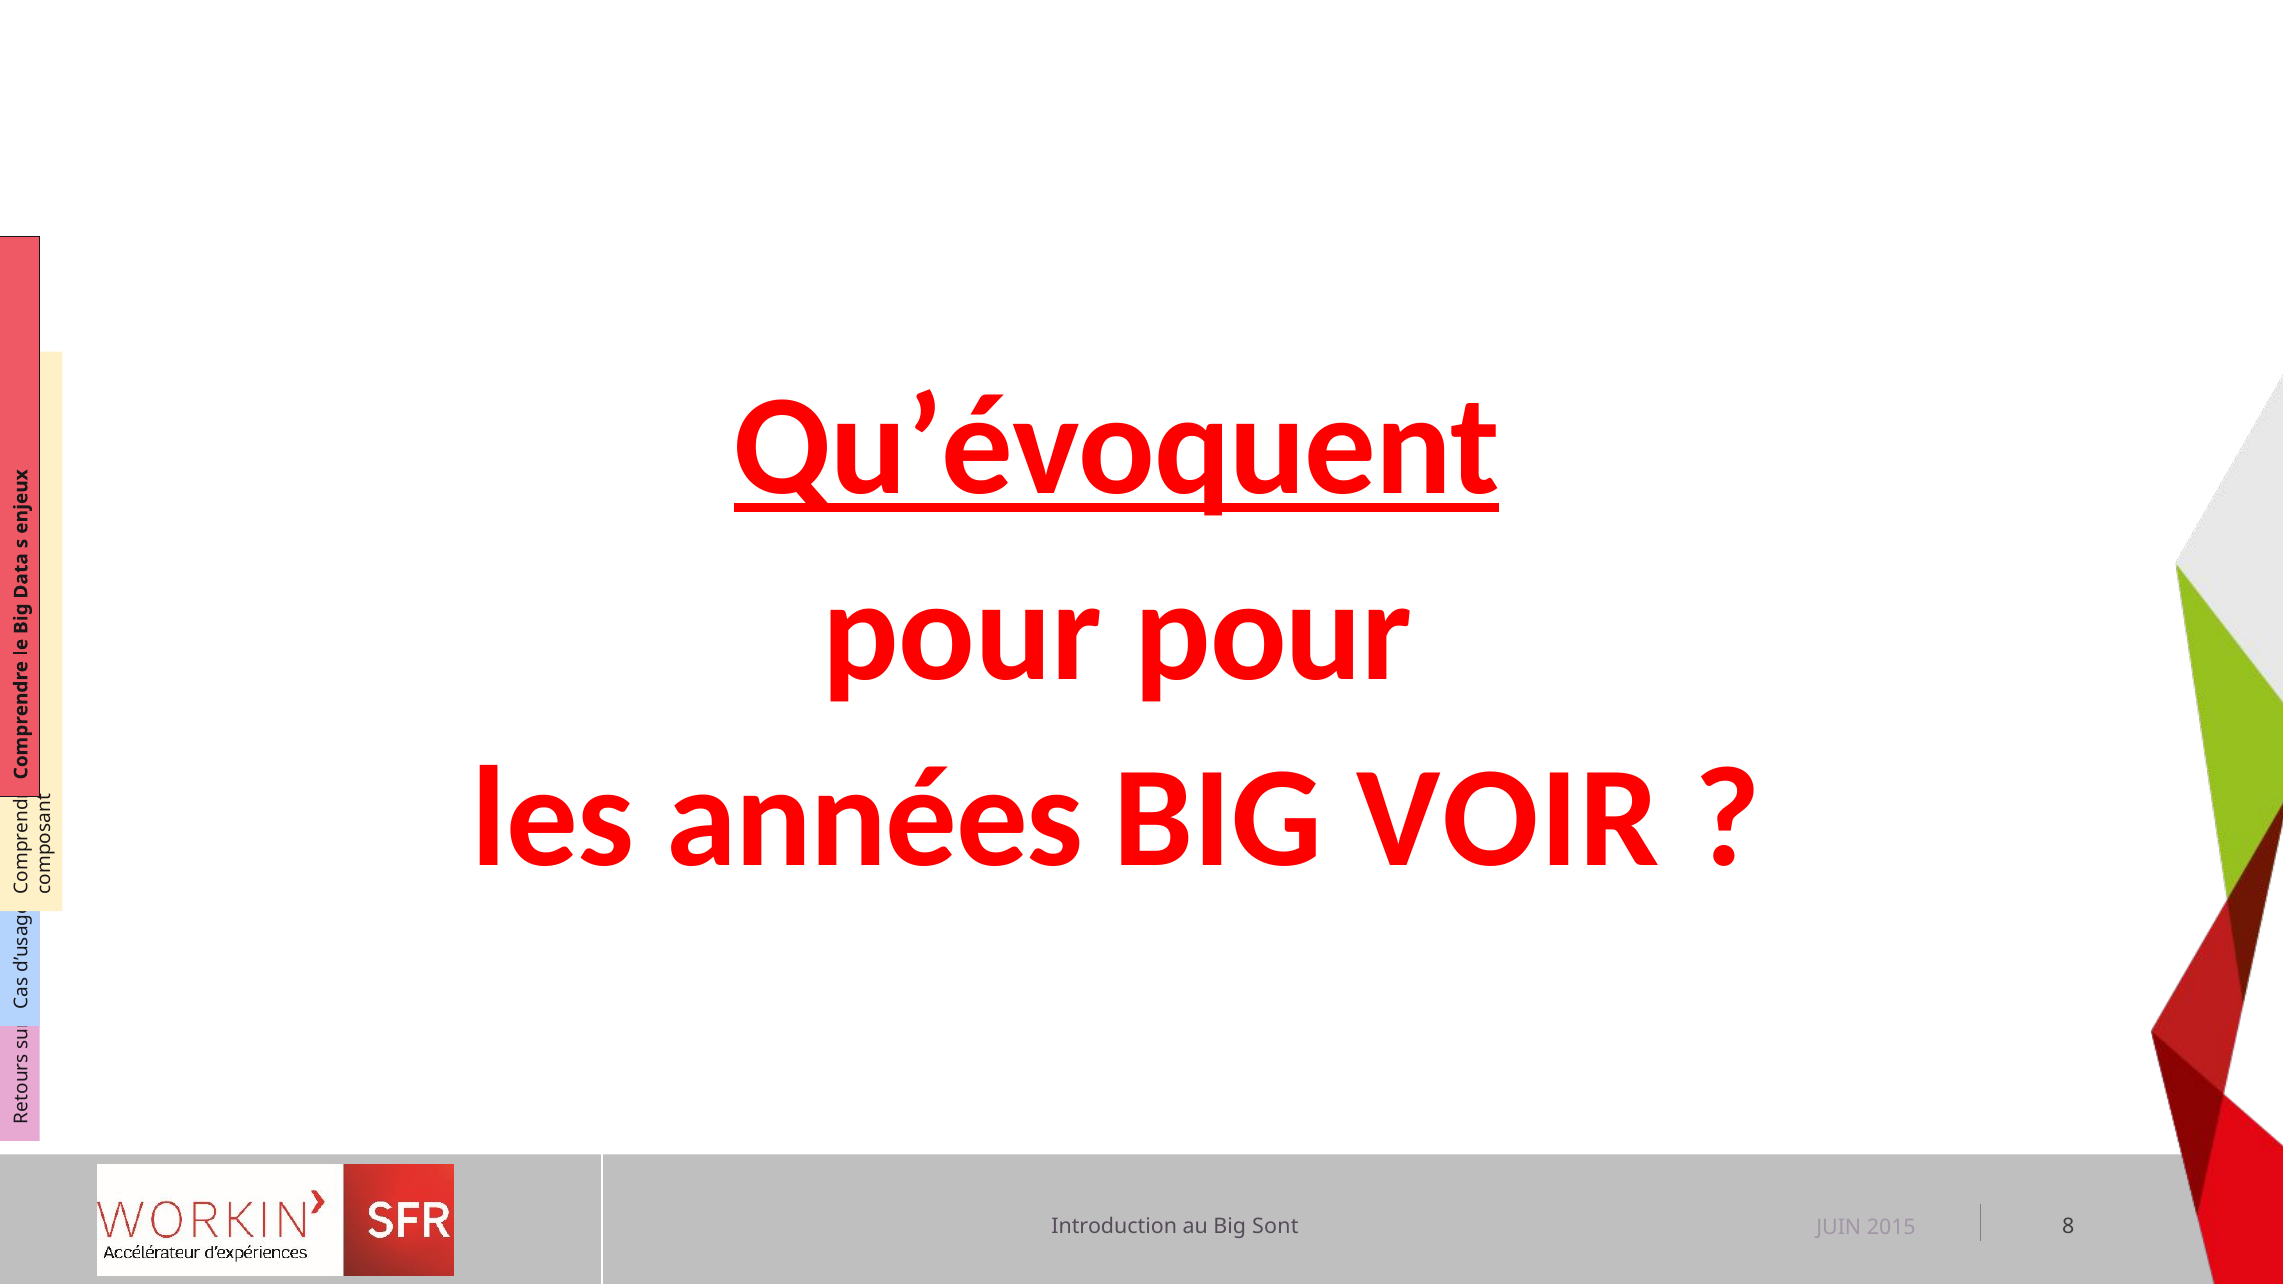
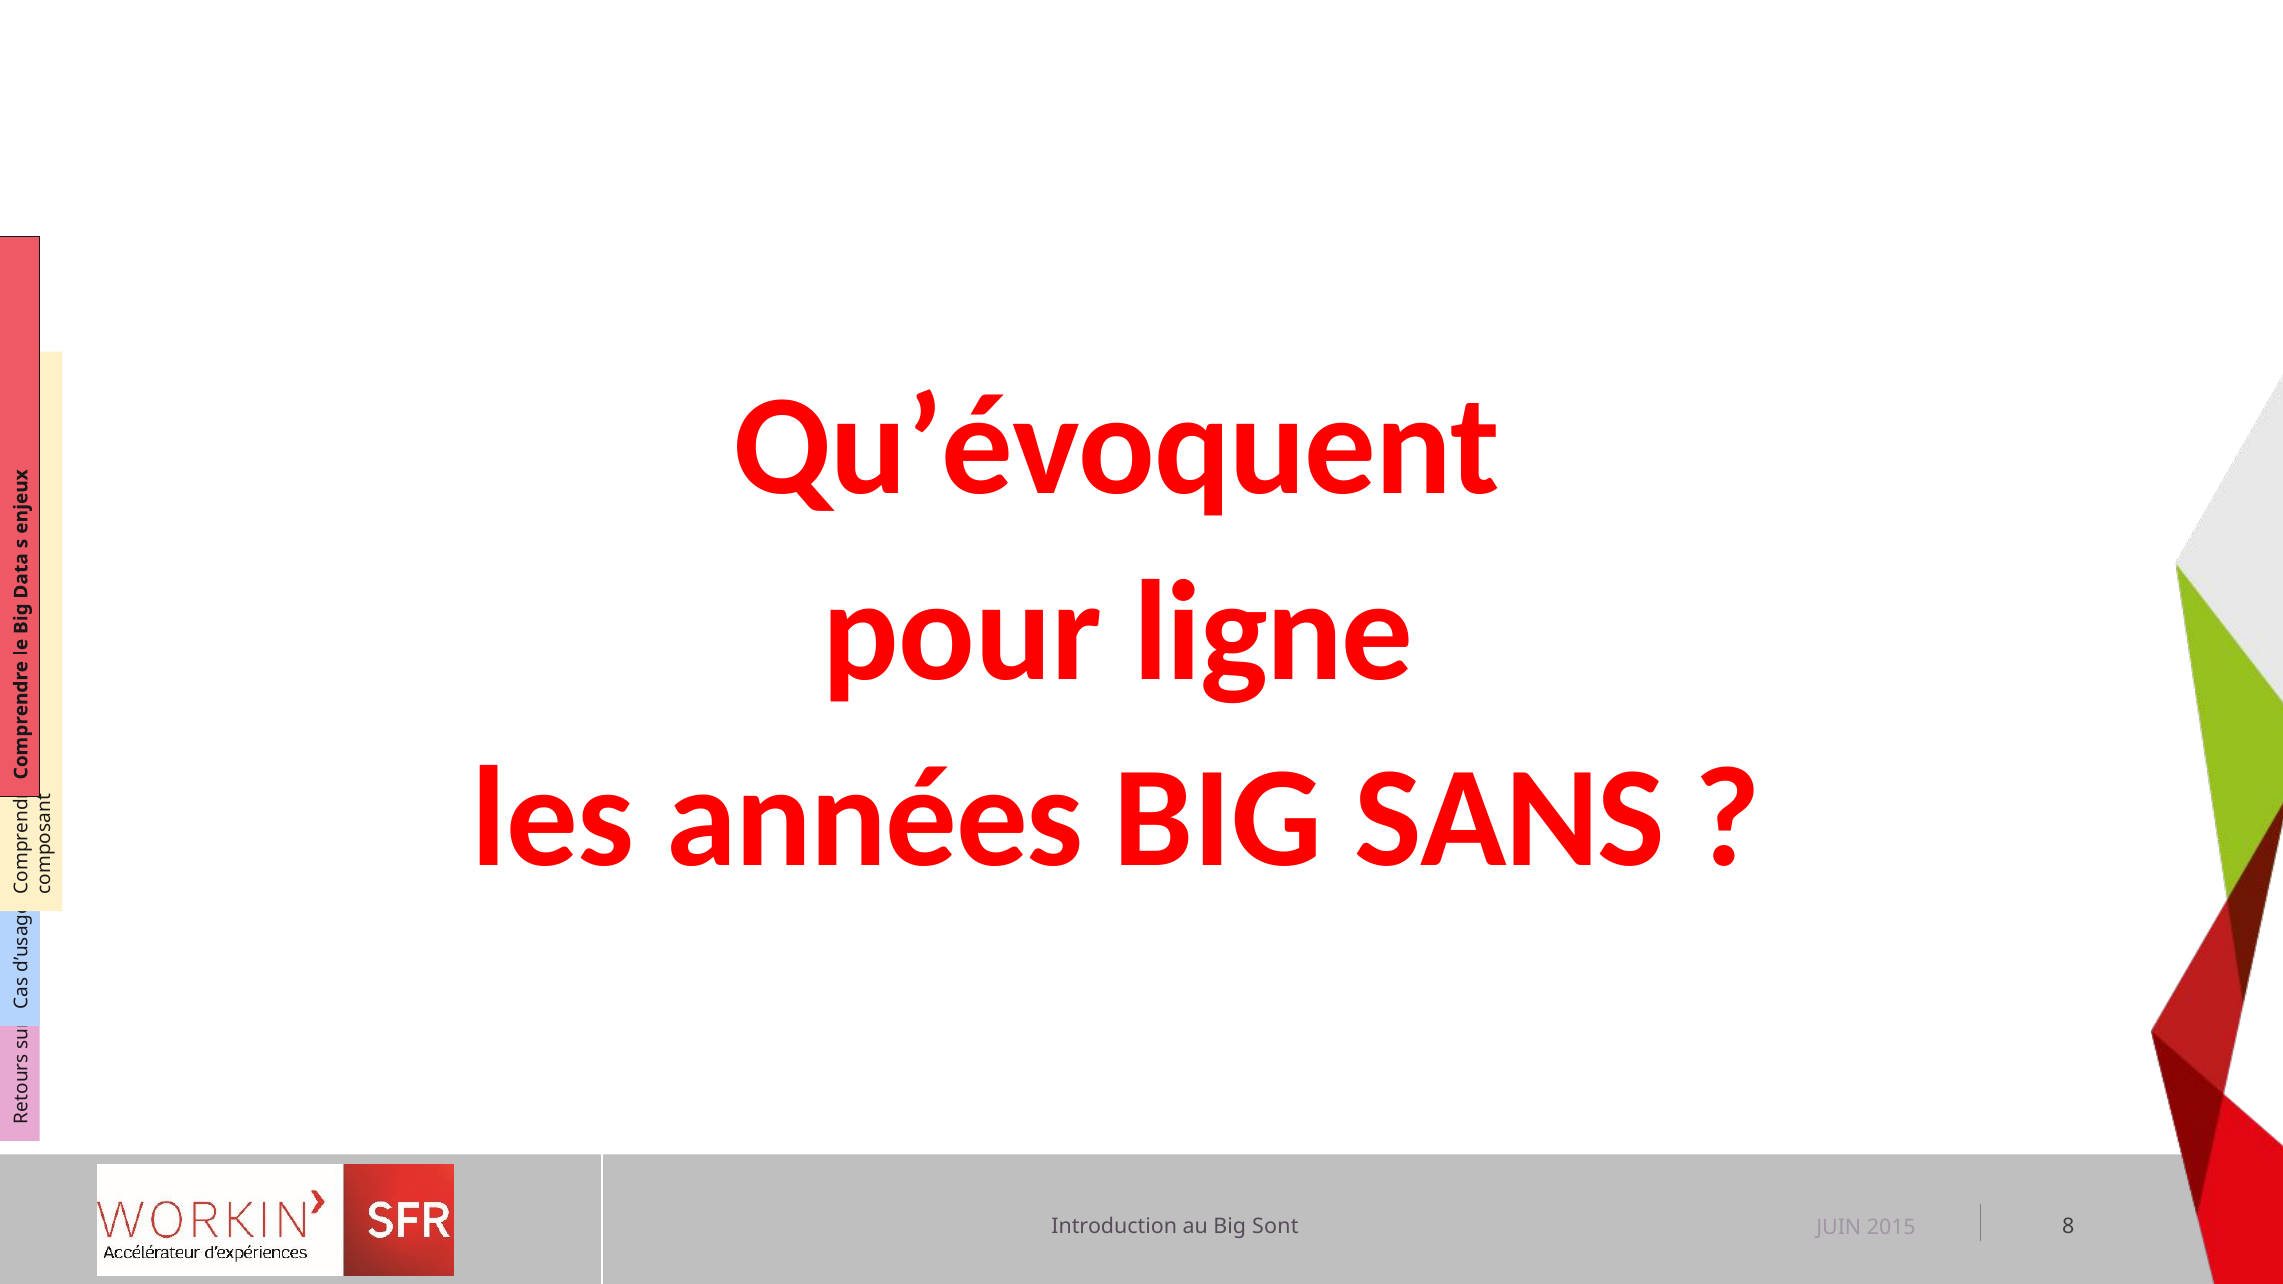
Qu’évoquent underline: present -> none
pour pour: pour -> ligne
VOIR: VOIR -> SANS
